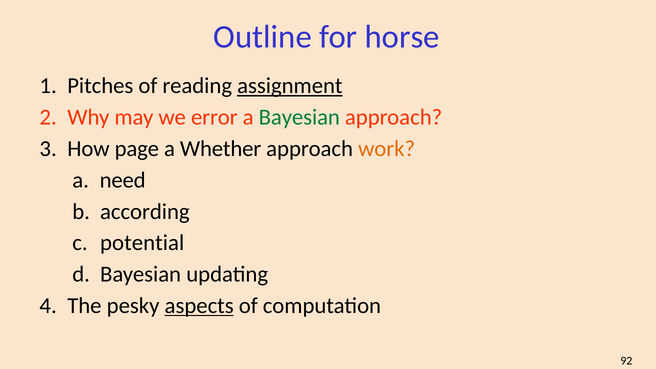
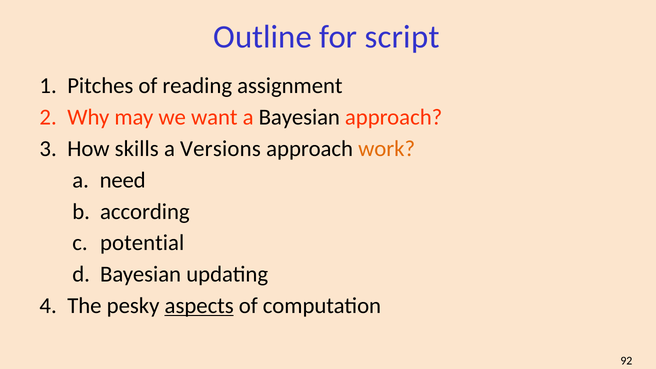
horse: horse -> script
assignment underline: present -> none
error: error -> want
Bayesian at (299, 117) colour: green -> black
page: page -> skills
Whether: Whether -> Versions
